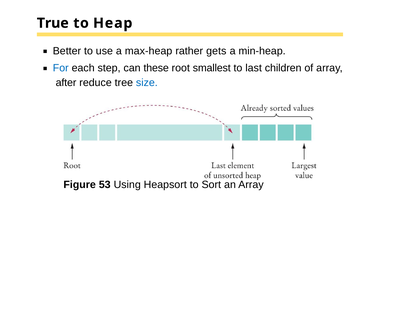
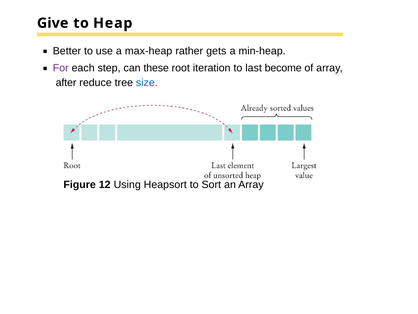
True: True -> Give
For colour: blue -> purple
smallest: smallest -> iteration
children: children -> become
53: 53 -> 12
